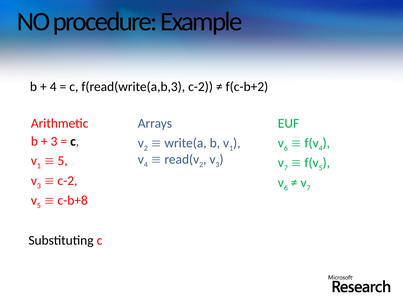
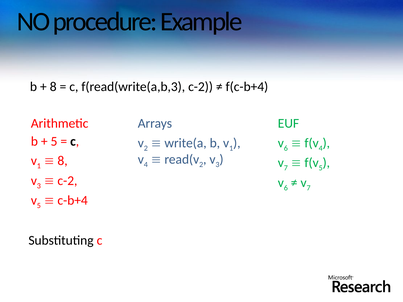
4 at (53, 87): 4 -> 8
f(c-b+2: f(c-b+2 -> f(c-b+4
3 at (54, 141): 3 -> 5
5 at (63, 161): 5 -> 8
c-b+8: c-b+8 -> c-b+4
